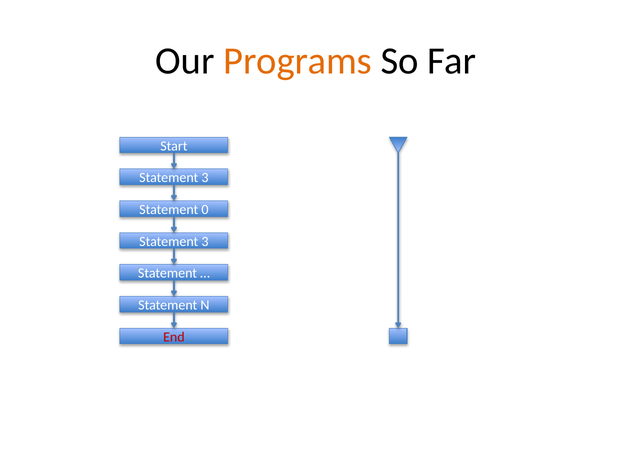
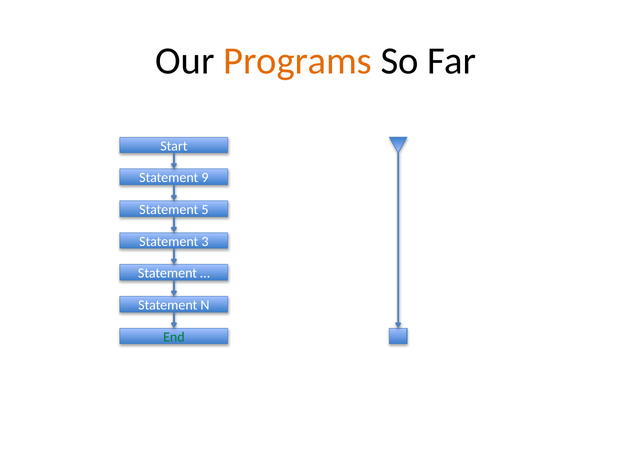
3 at (205, 178): 3 -> 9
0: 0 -> 5
End colour: red -> green
